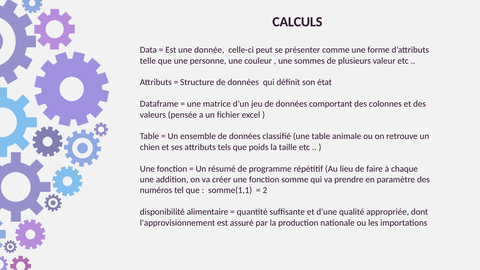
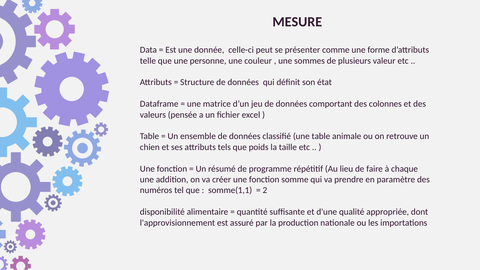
CALCULS: CALCULS -> MESURE
